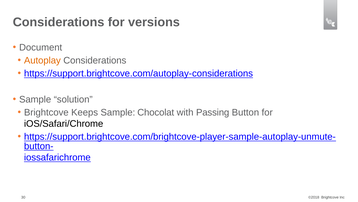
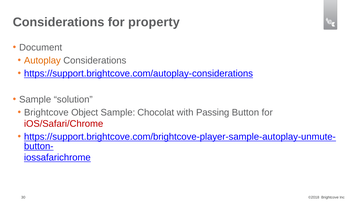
versions: versions -> property
Keeps: Keeps -> Object
iOS/Safari/Chrome colour: black -> red
